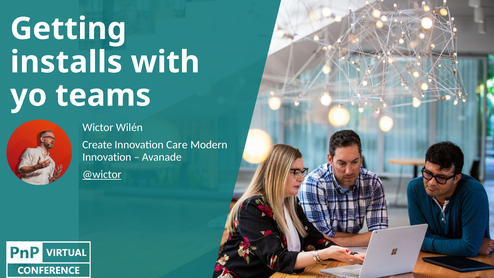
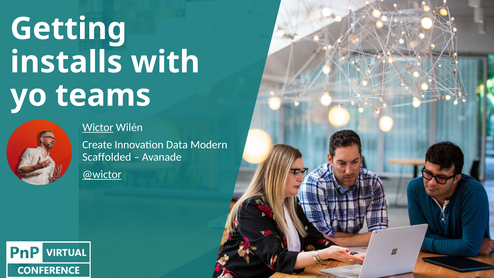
Wictor underline: none -> present
Care: Care -> Data
Innovation at (107, 157): Innovation -> Scaffolded
